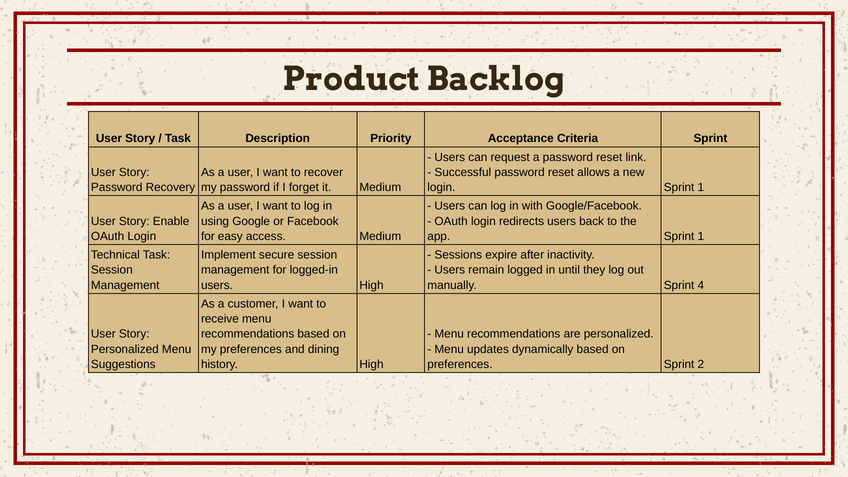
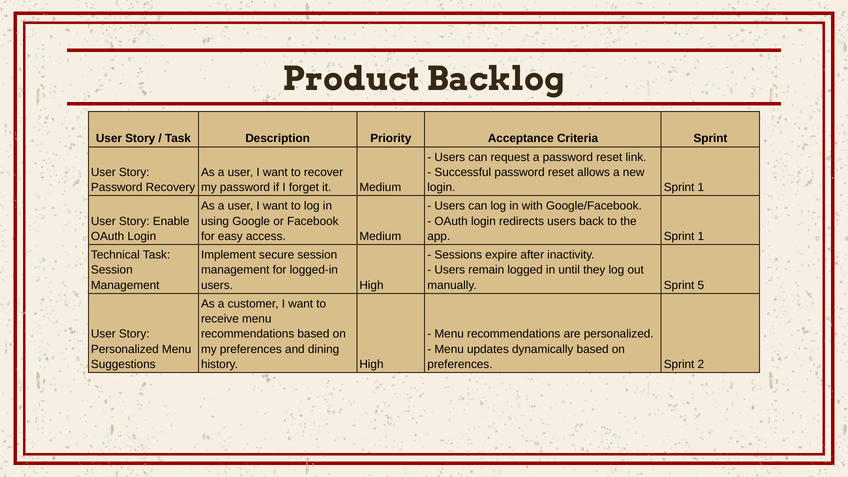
4: 4 -> 5
